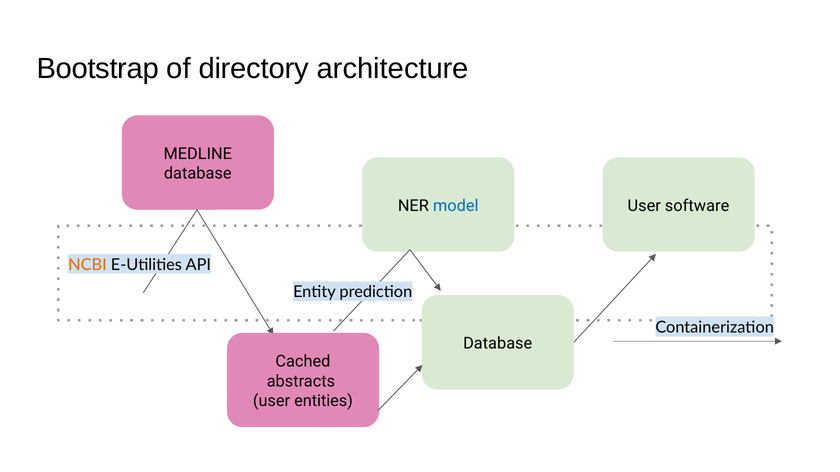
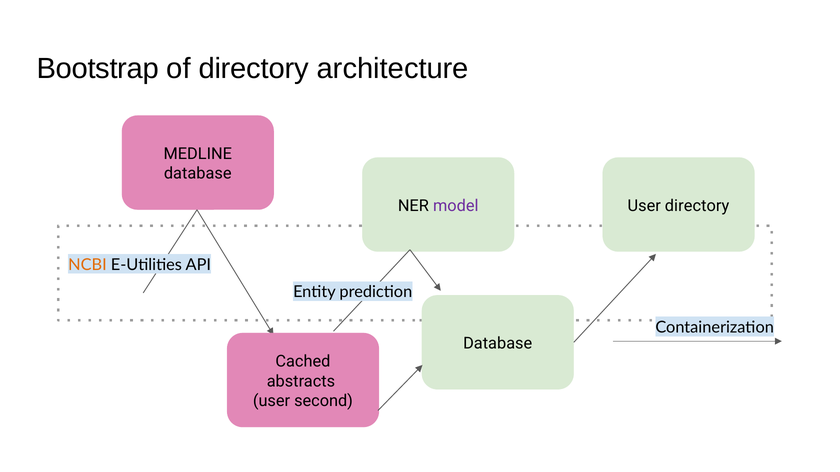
model colour: blue -> purple
User software: software -> directory
entities: entities -> second
